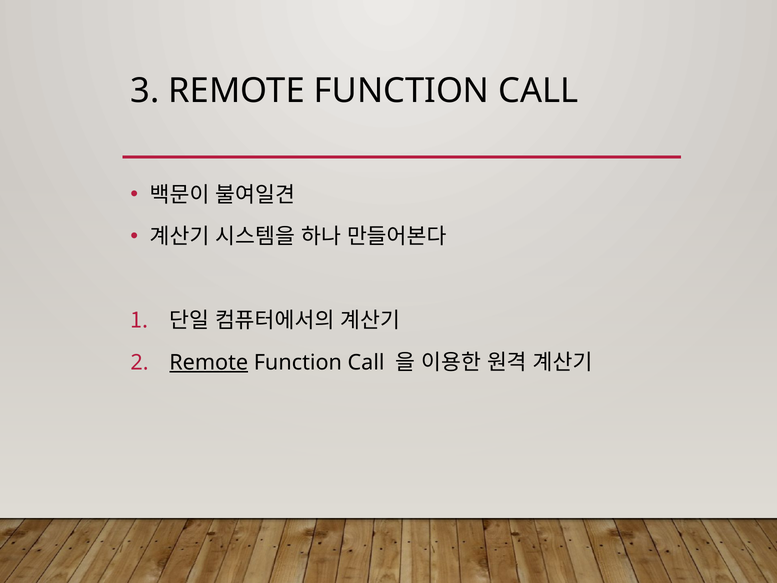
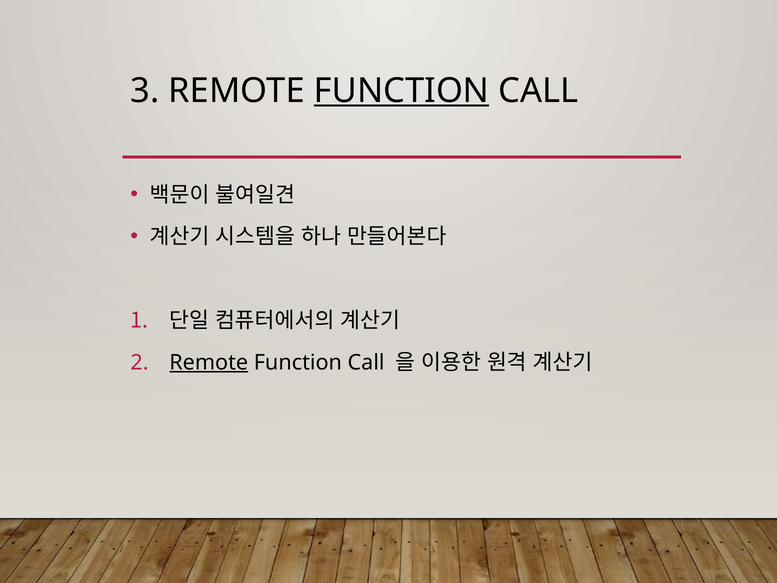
FUNCTION at (402, 91) underline: none -> present
